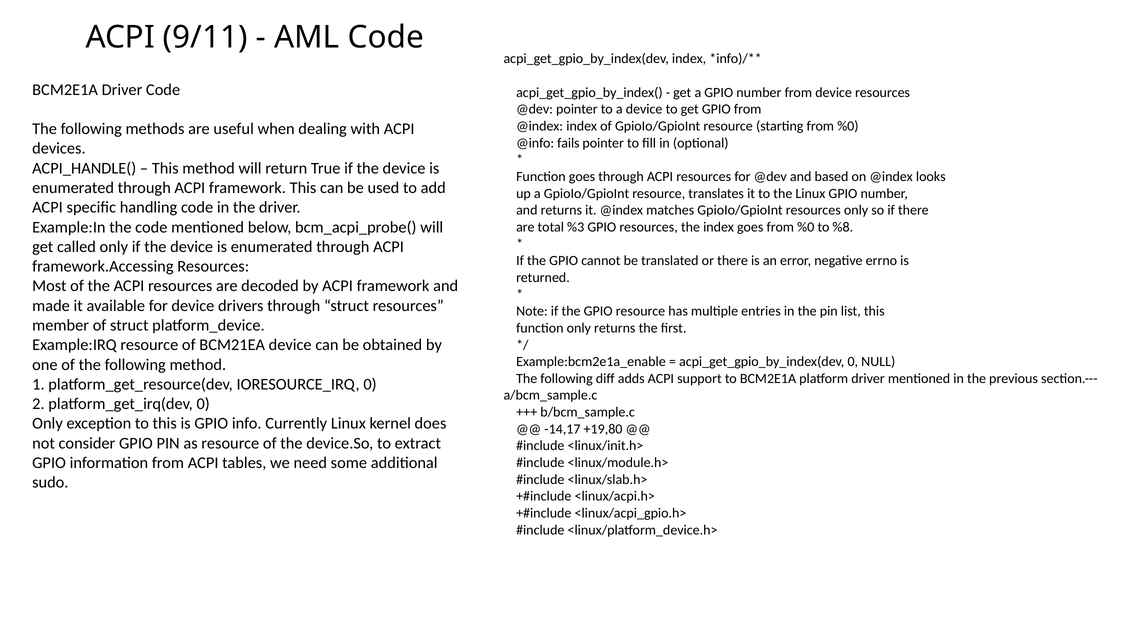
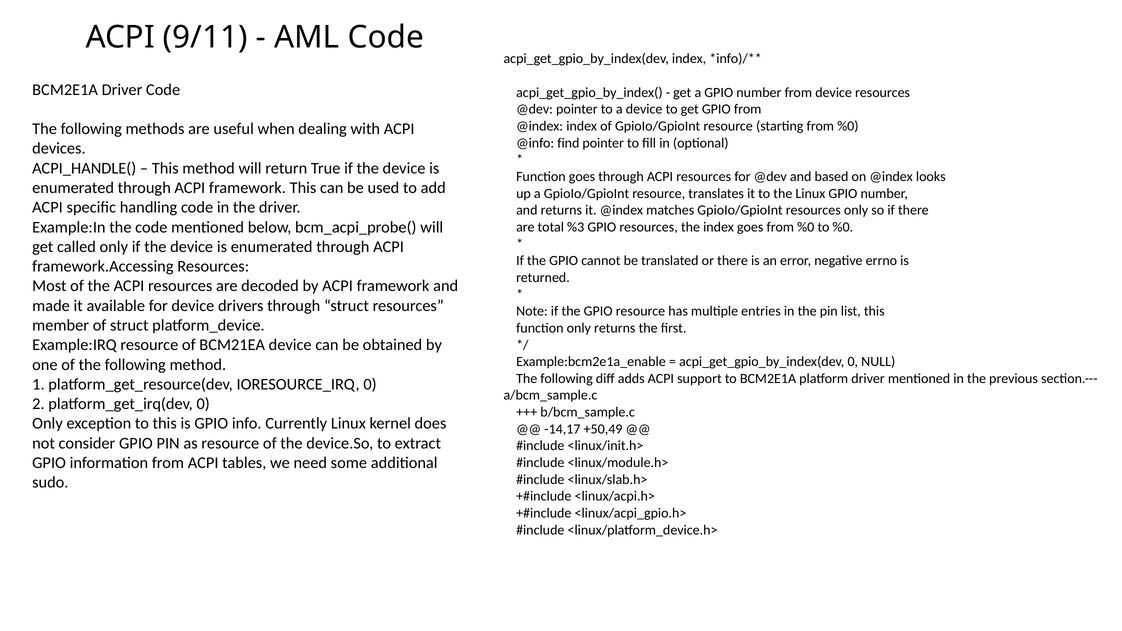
fails: fails -> find
to %8: %8 -> %0
+19,80: +19,80 -> +50,49
